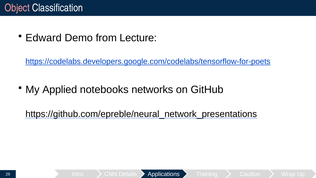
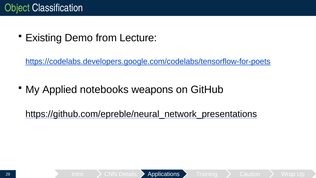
Object colour: pink -> light green
Edward: Edward -> Existing
networks: networks -> weapons
